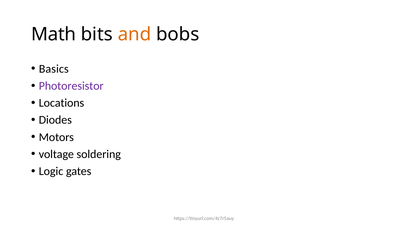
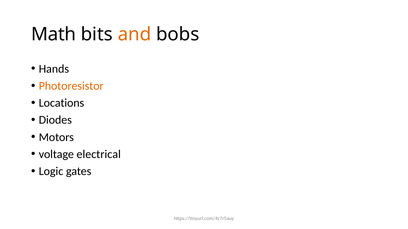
Basics: Basics -> Hands
Photoresistor colour: purple -> orange
soldering: soldering -> electrical
